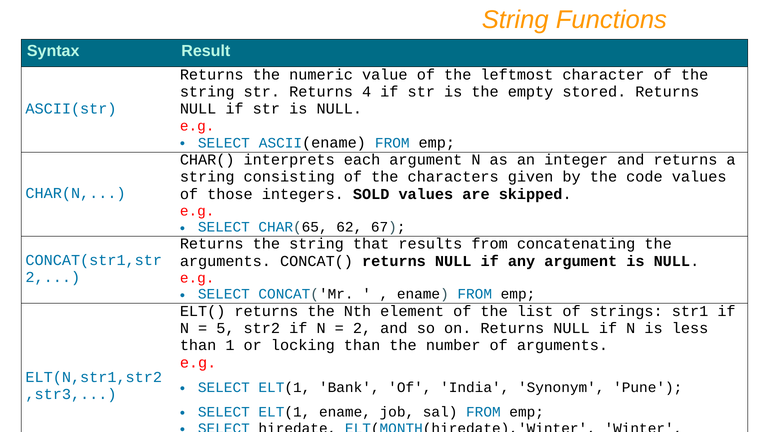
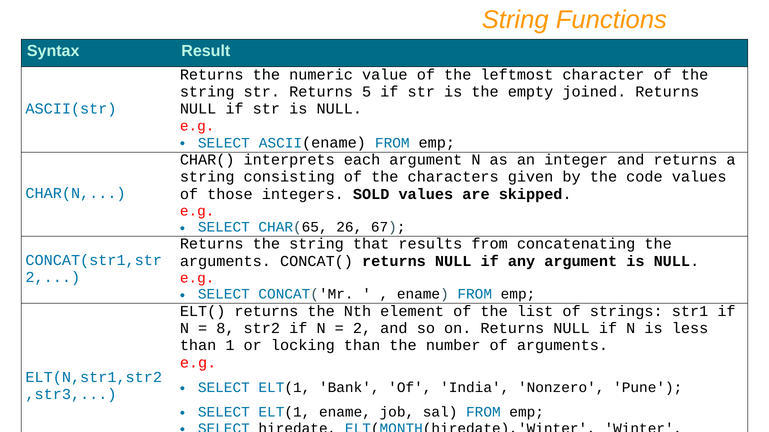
4: 4 -> 5
stored: stored -> joined
62: 62 -> 26
5: 5 -> 8
Synonym: Synonym -> Nonzero
